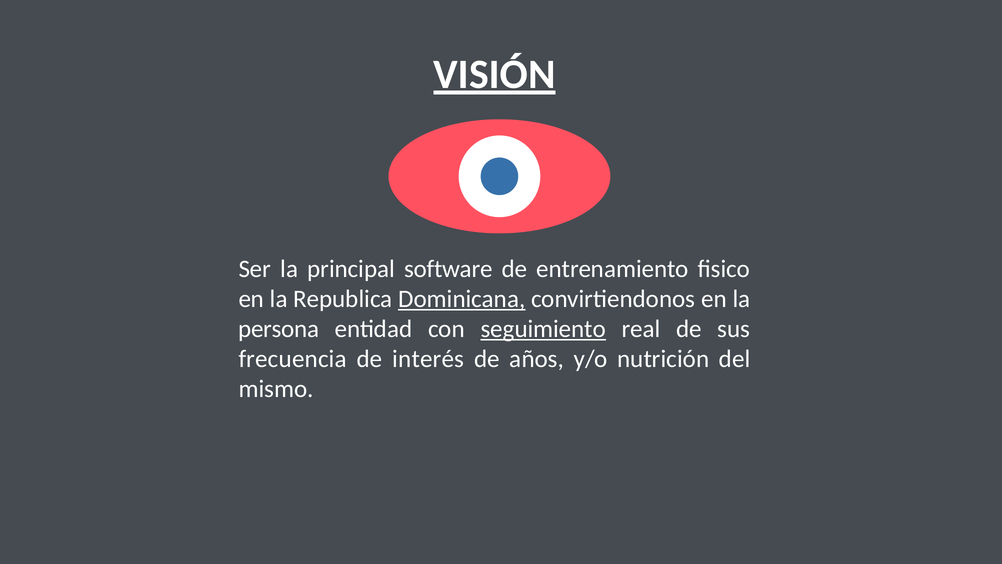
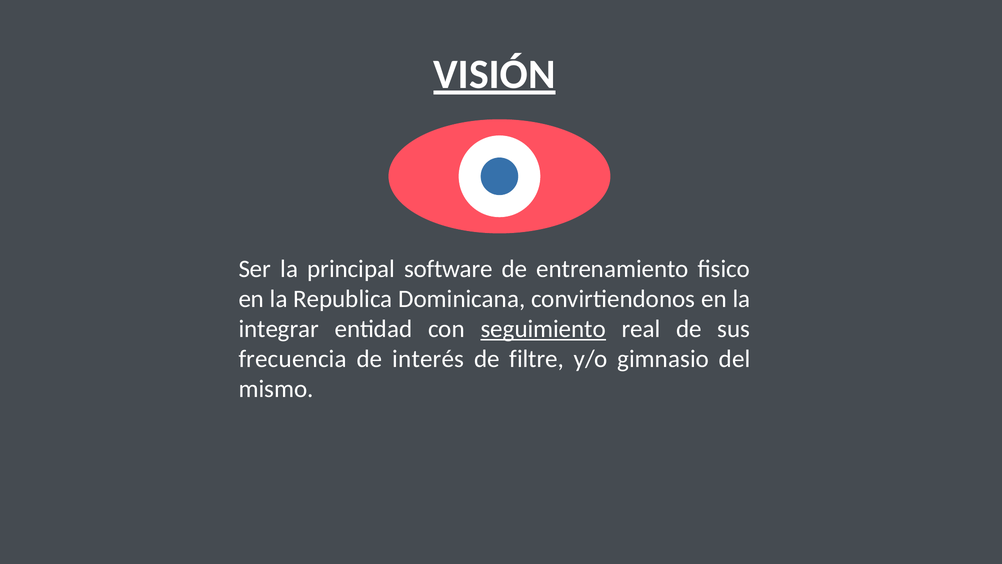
Dominicana underline: present -> none
persona: persona -> integrar
años: años -> filtre
nutrición: nutrición -> gimnasio
